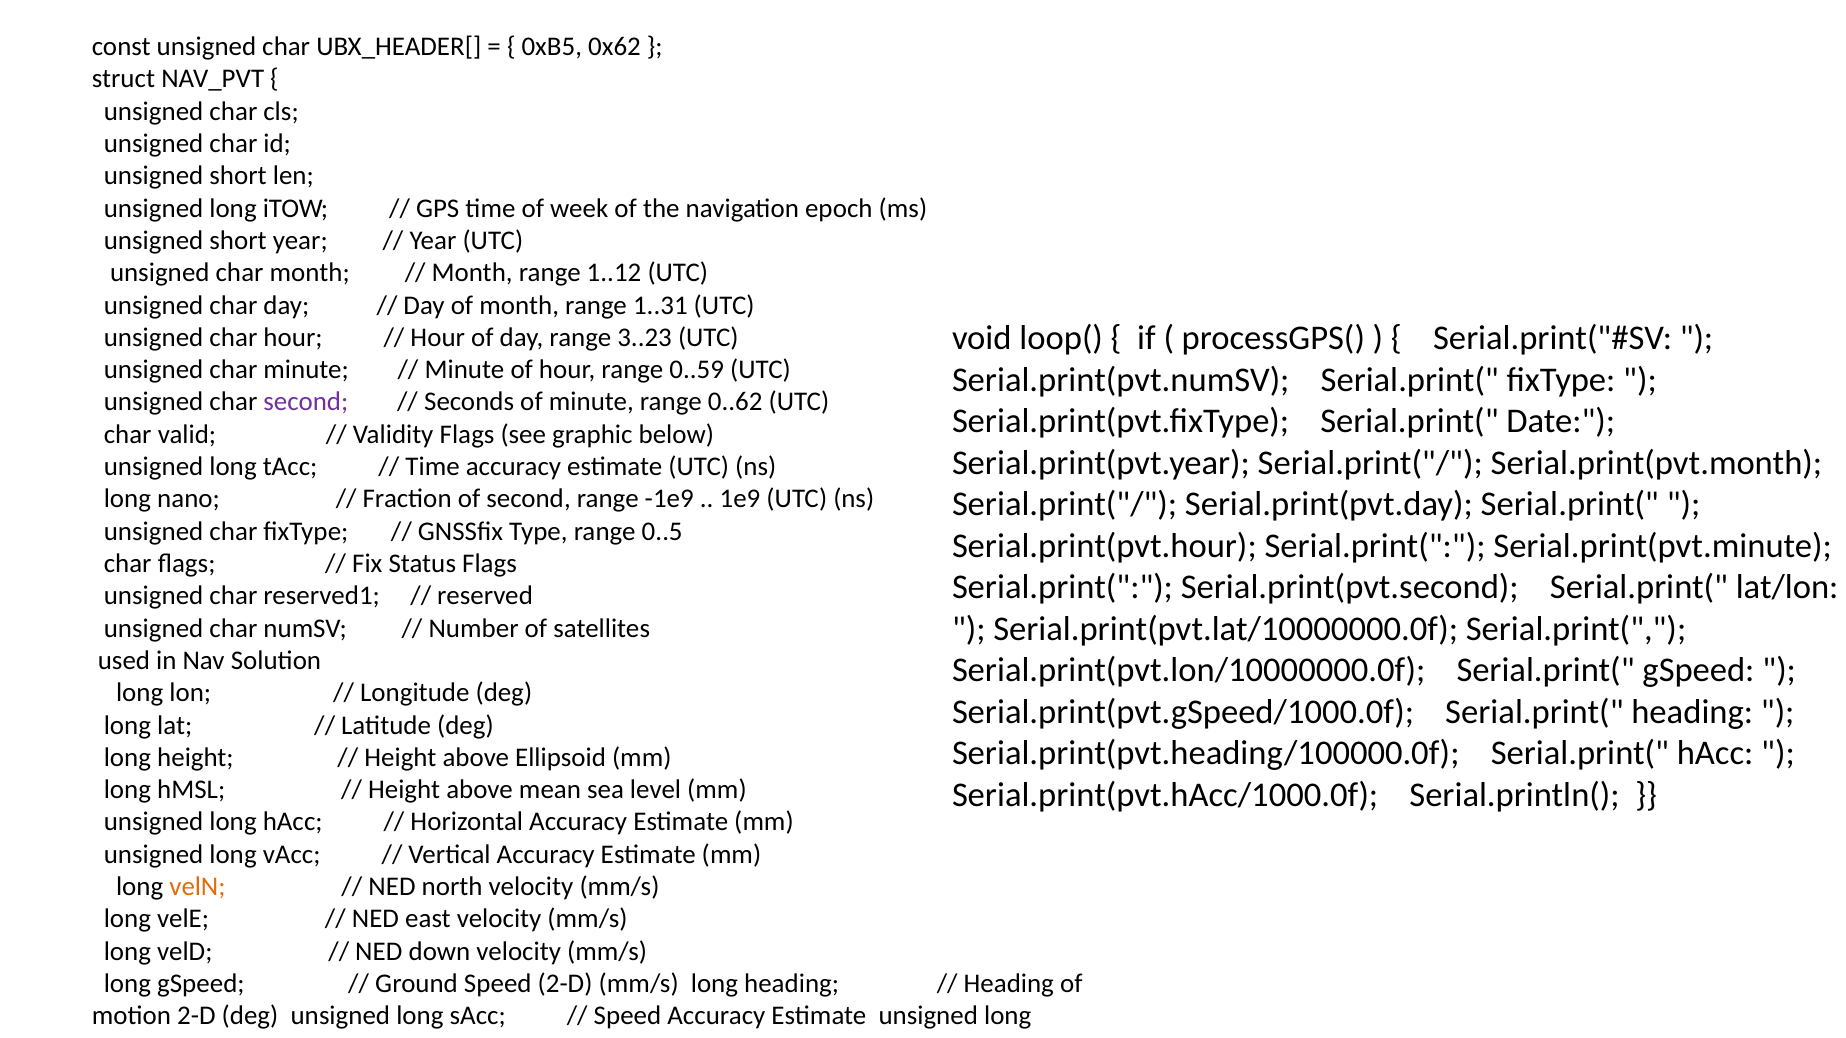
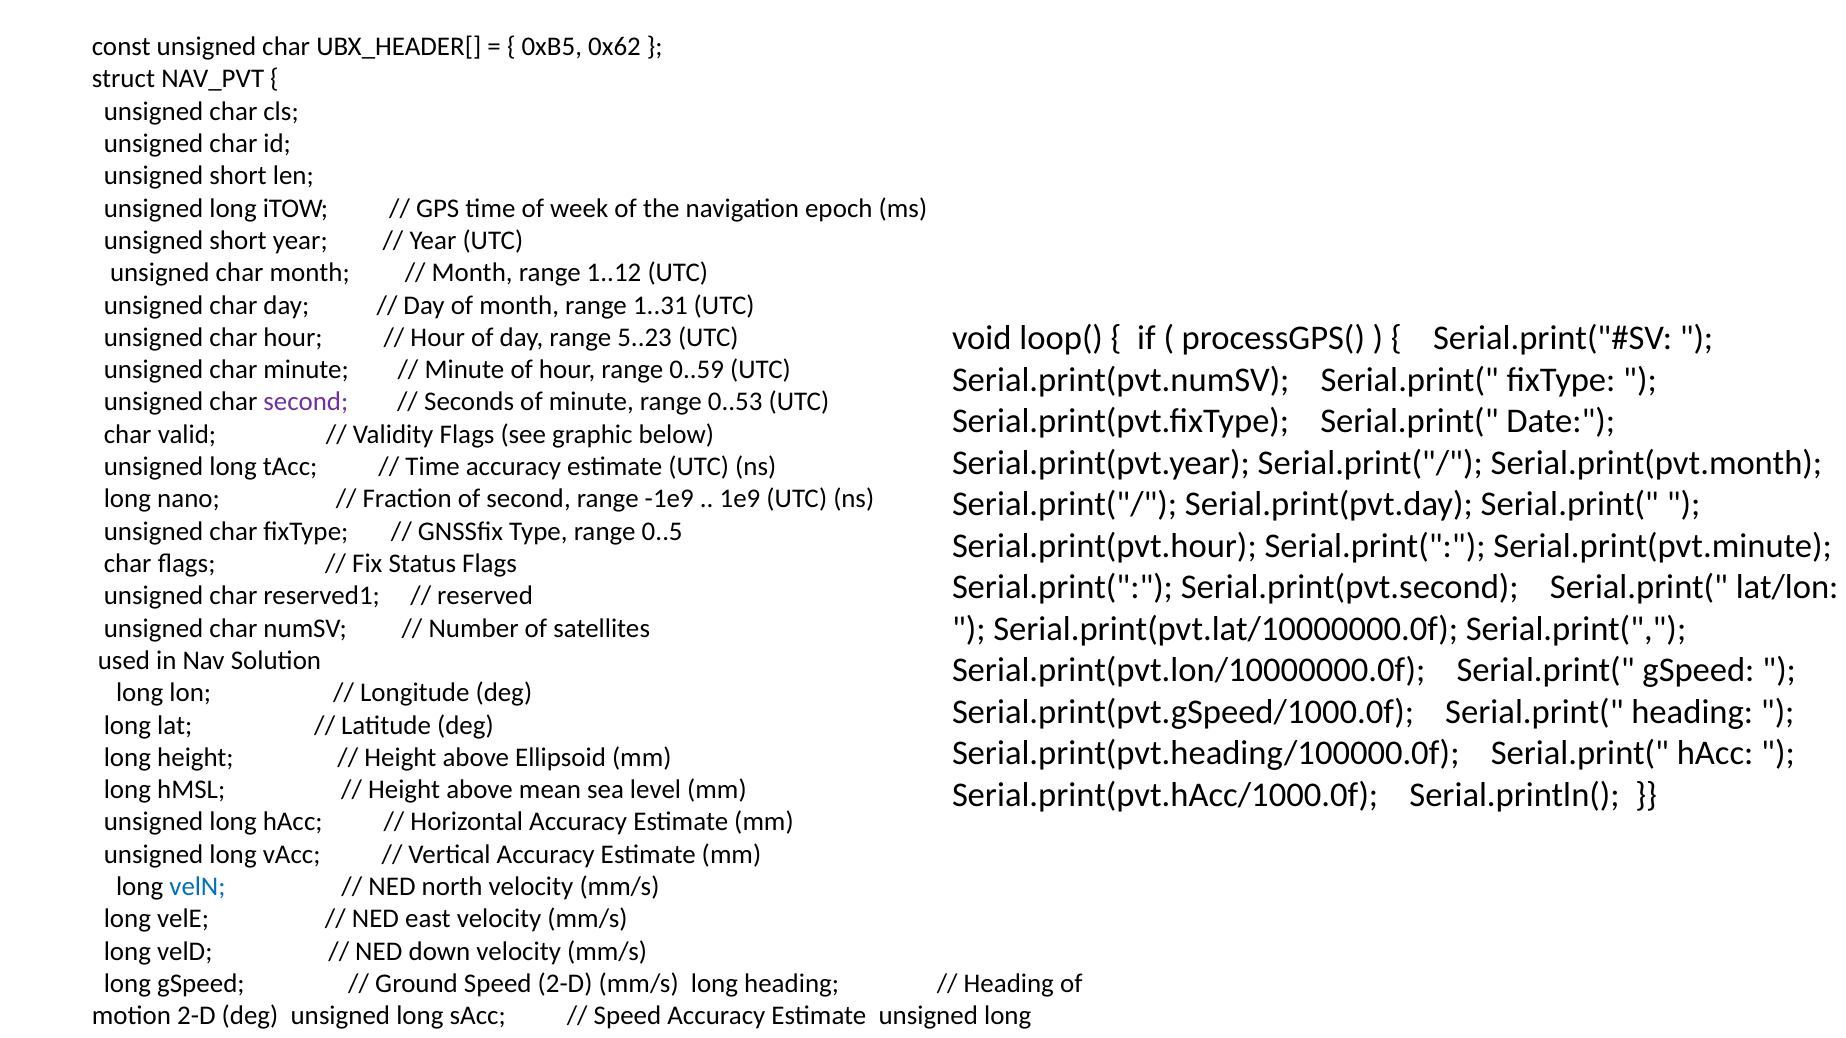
3..23: 3..23 -> 5..23
0..62: 0..62 -> 0..53
velN colour: orange -> blue
